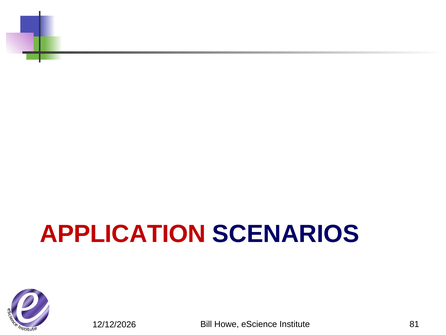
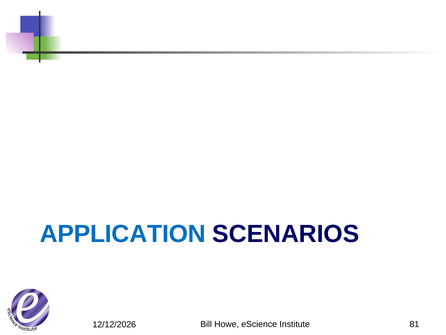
APPLICATION colour: red -> blue
